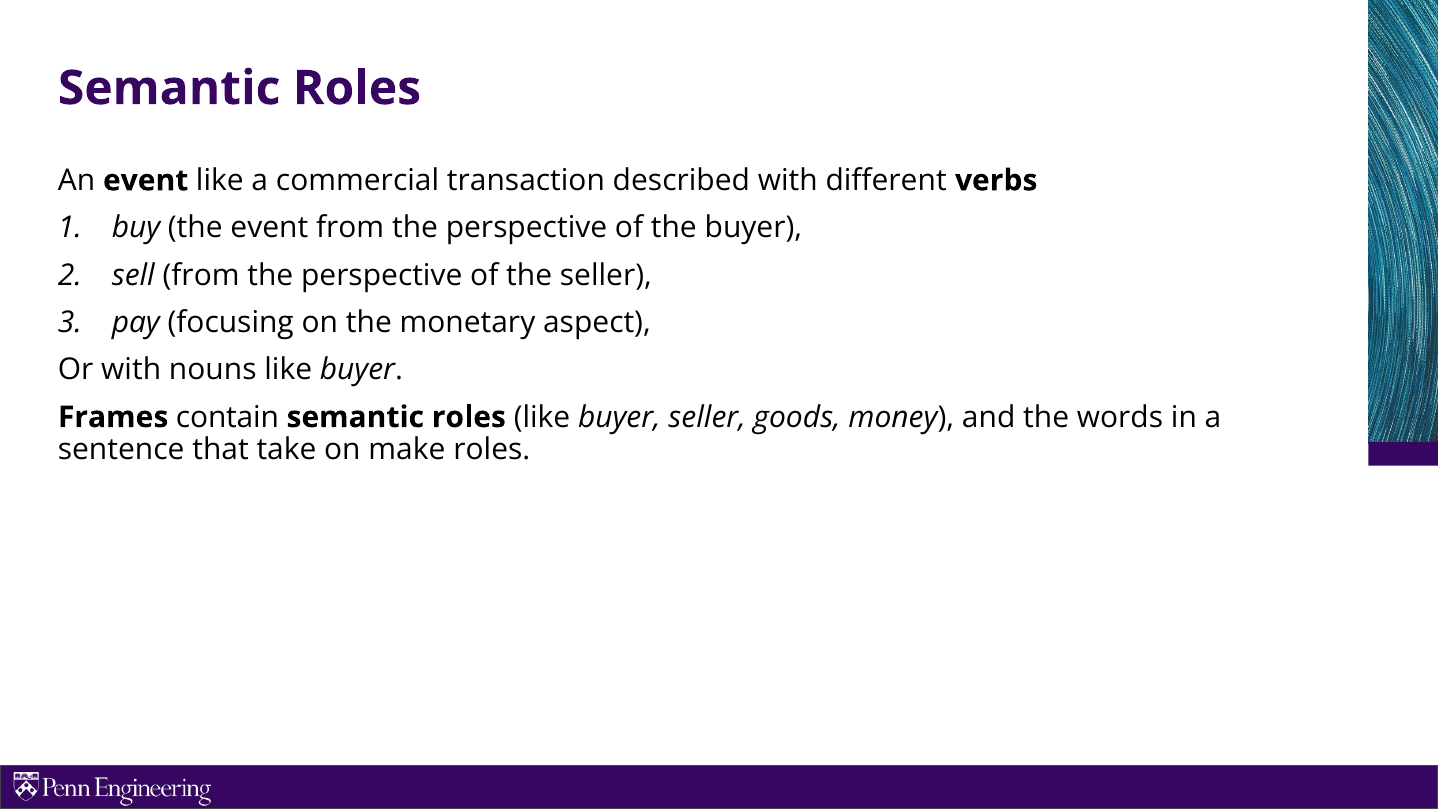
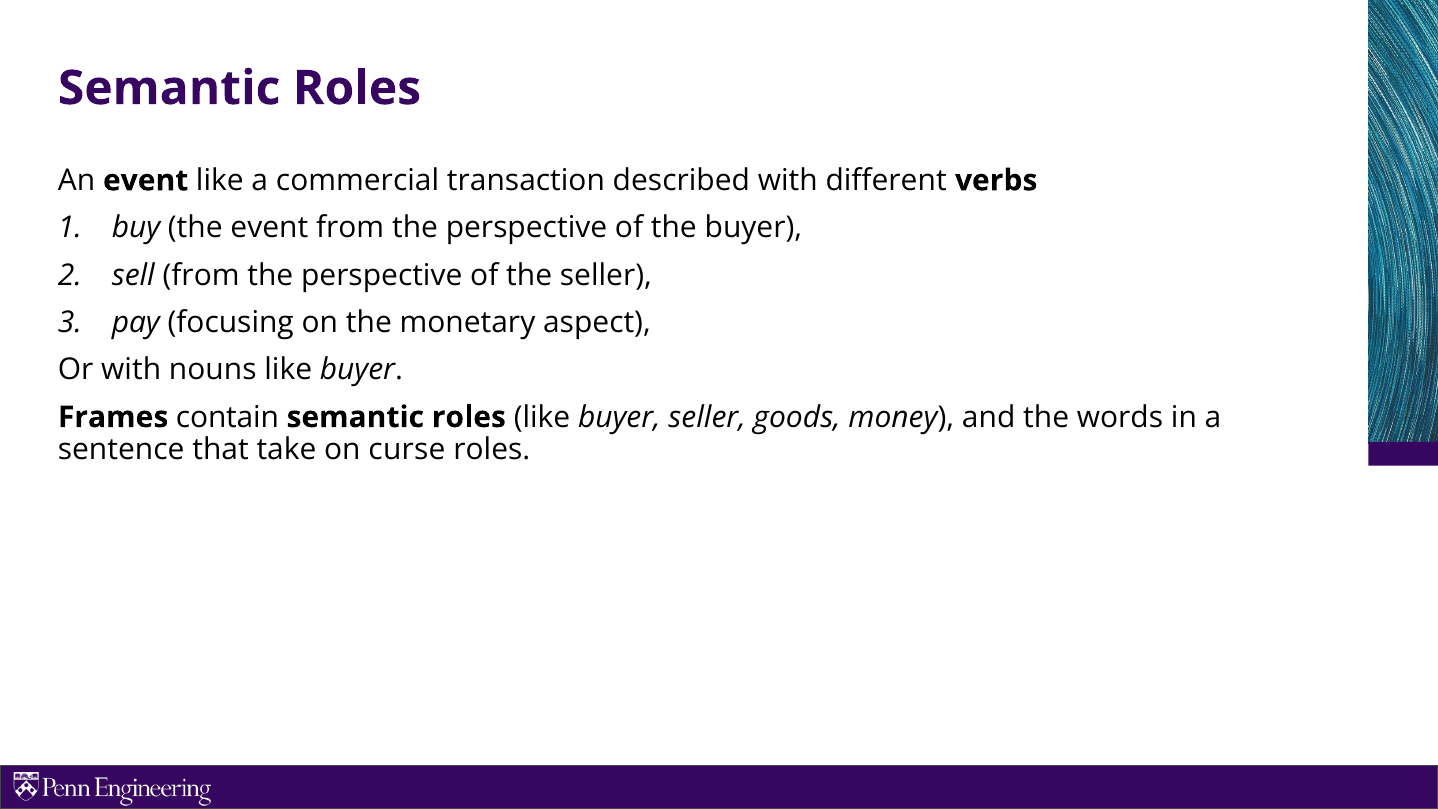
make: make -> curse
